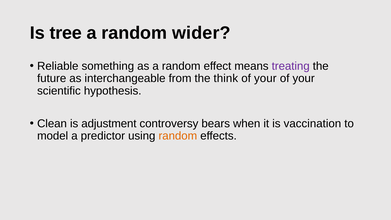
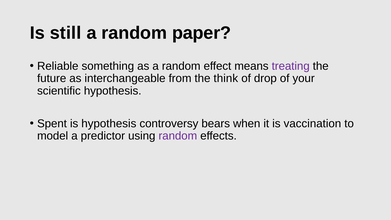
tree: tree -> still
wider: wider -> paper
your at (265, 78): your -> drop
Clean: Clean -> Spent
is adjustment: adjustment -> hypothesis
random at (178, 136) colour: orange -> purple
